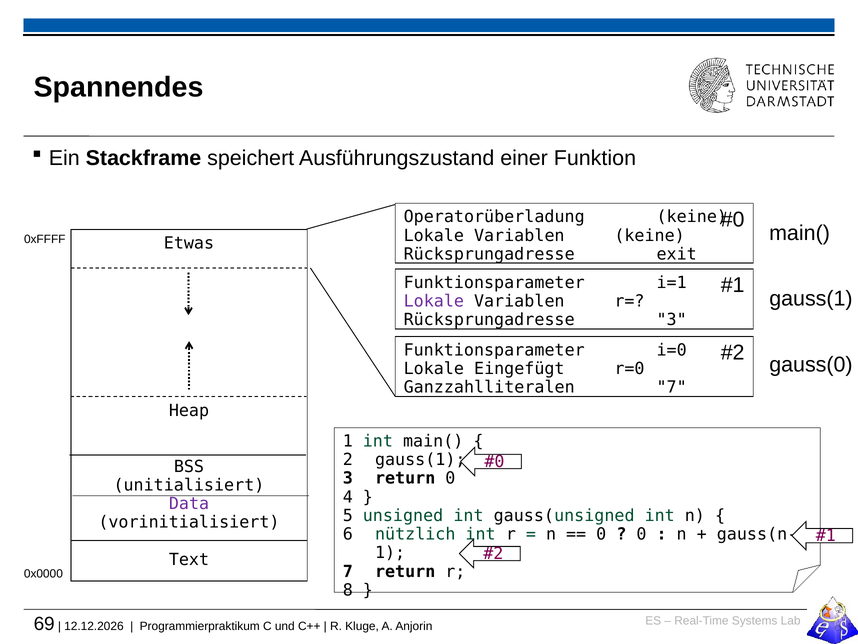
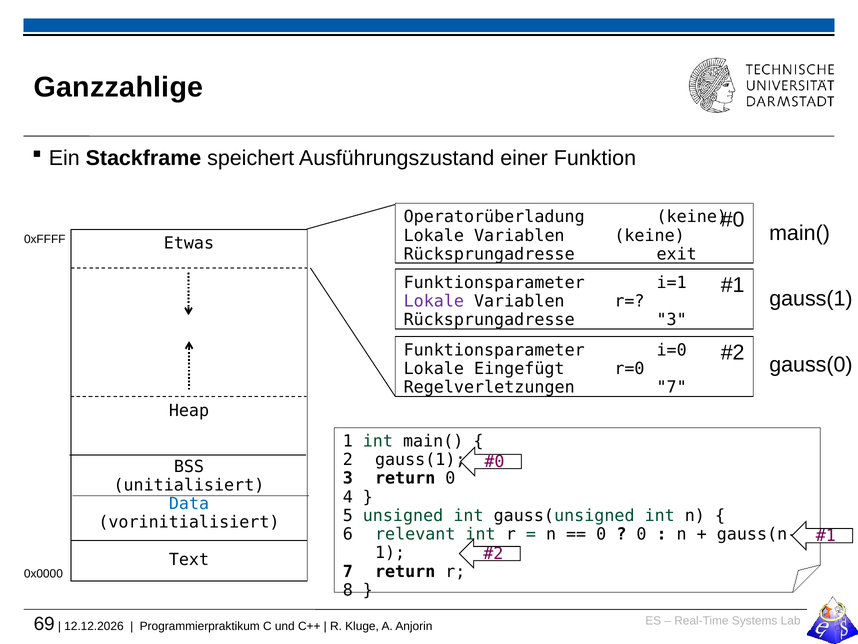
Spannendes: Spannendes -> Ganzzahlige
Ganzzahlliteralen: Ganzzahlliteralen -> Regelverletzungen
Data colour: purple -> blue
nützlich: nützlich -> relevant
